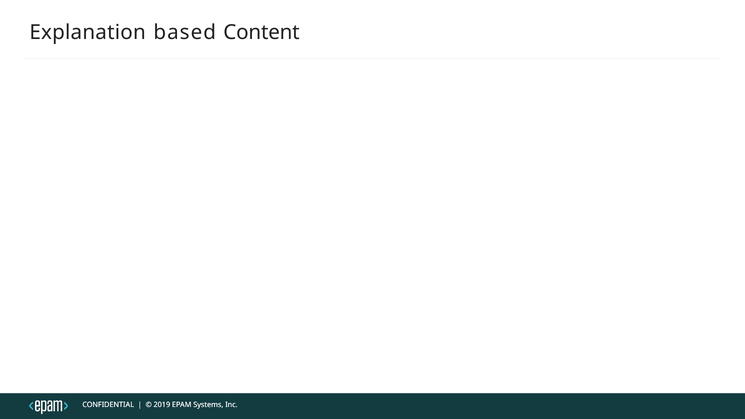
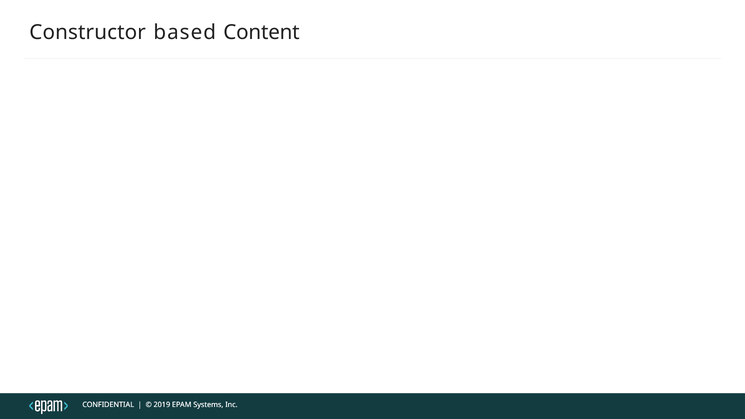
Explanation: Explanation -> Constructor
